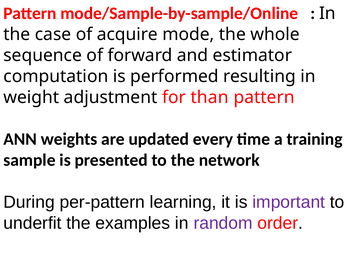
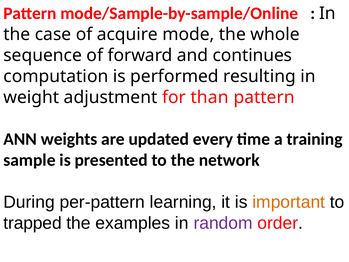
estimator: estimator -> continues
important colour: purple -> orange
underfit: underfit -> trapped
